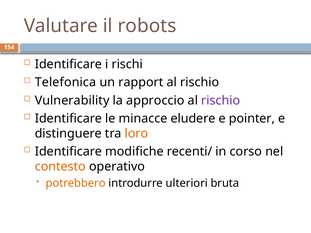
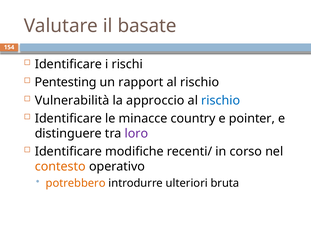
robots: robots -> basate
Telefonica: Telefonica -> Pentesting
Vulnerability: Vulnerability -> Vulnerabilità
rischio at (221, 101) colour: purple -> blue
eludere: eludere -> country
loro colour: orange -> purple
